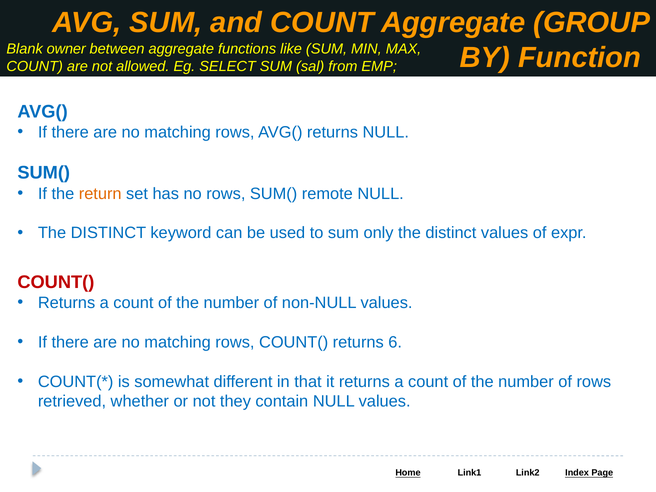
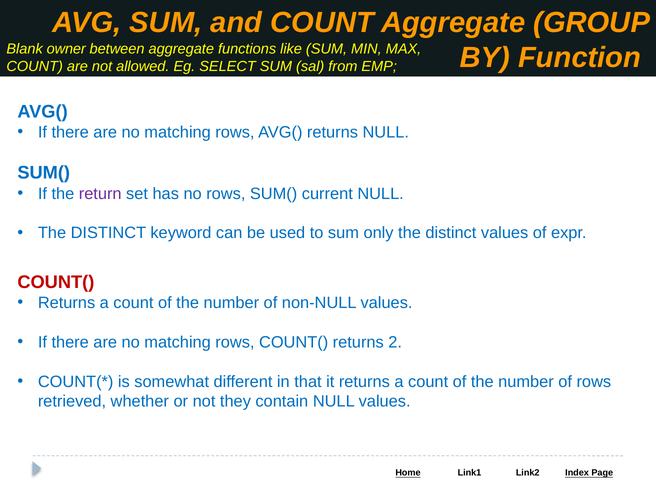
return colour: orange -> purple
remote: remote -> current
6: 6 -> 2
